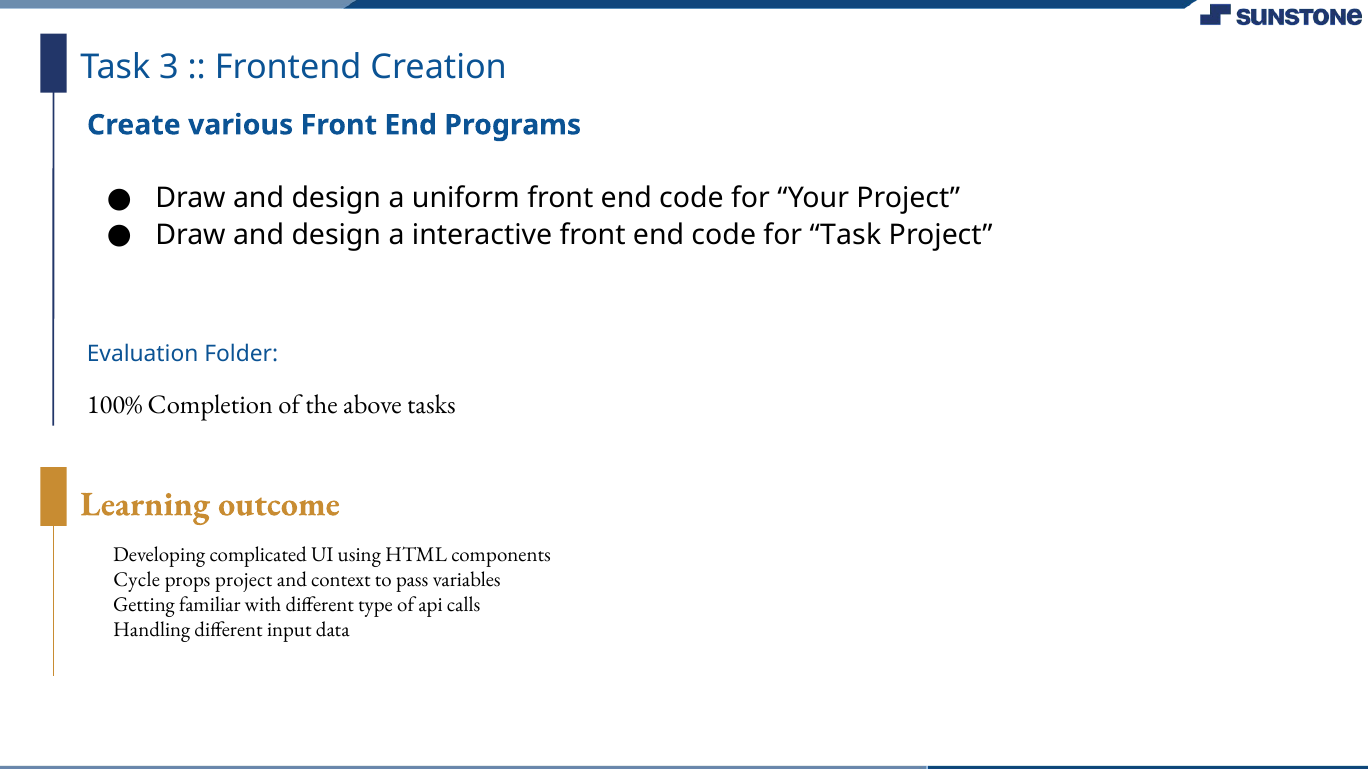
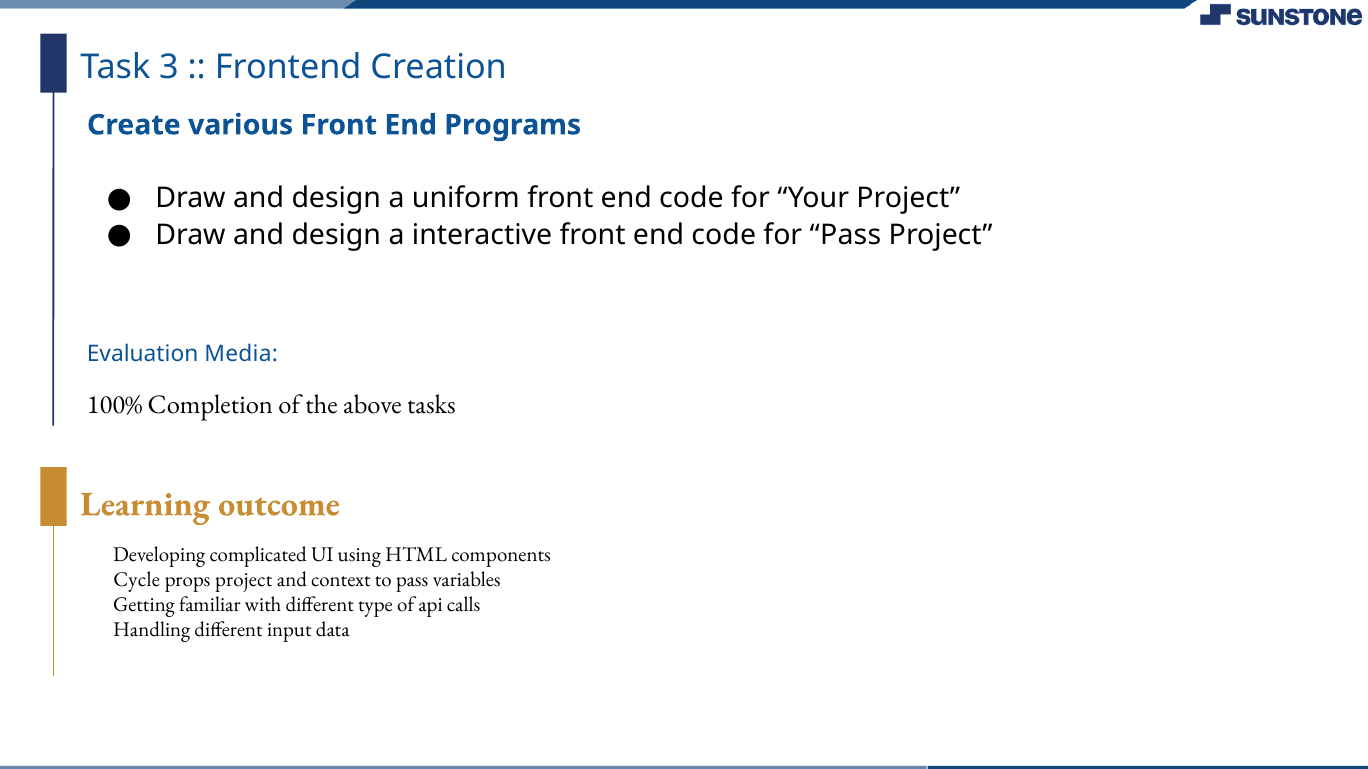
for Task: Task -> Pass
Folder: Folder -> Media
